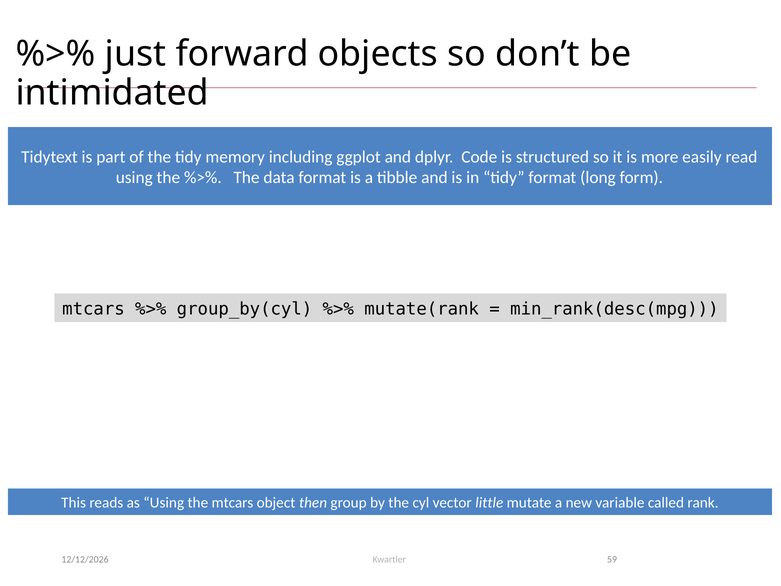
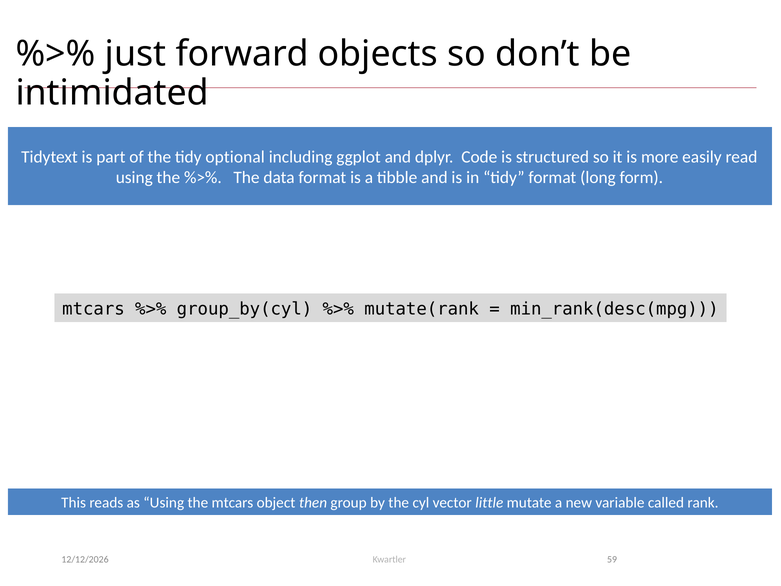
memory: memory -> optional
